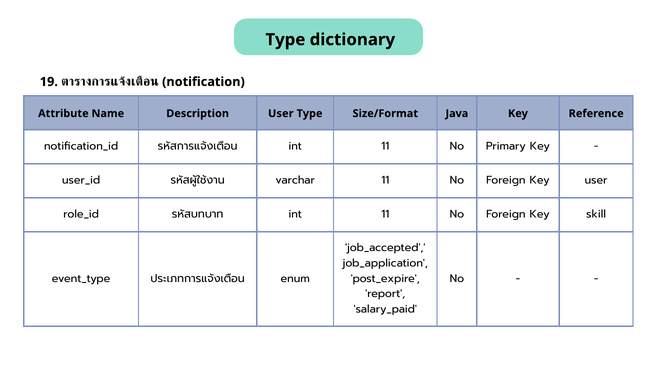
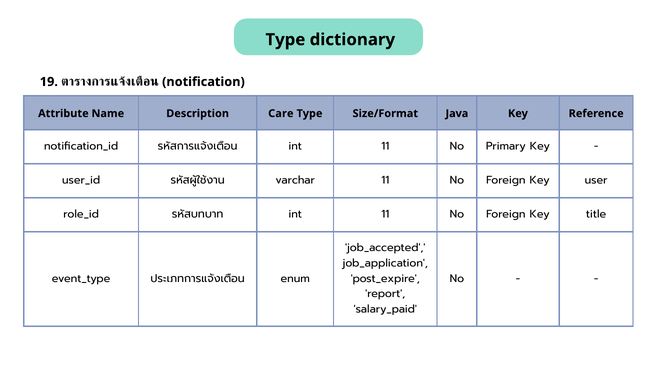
Description User: User -> Care
skill: skill -> title
